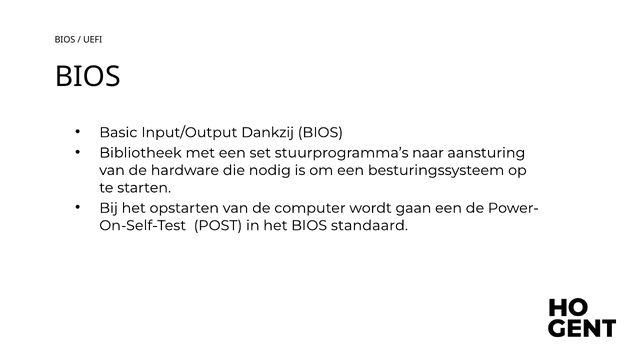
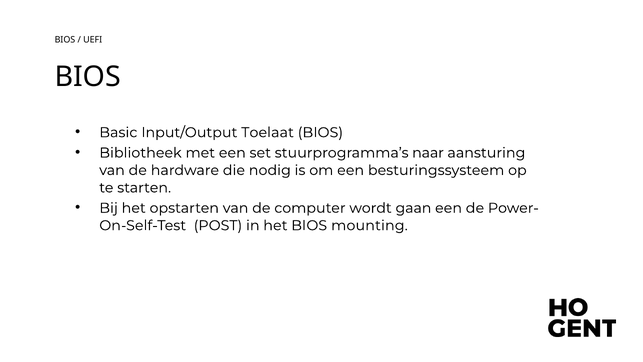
Dankzij: Dankzij -> Toelaat
standaard: standaard -> mounting
